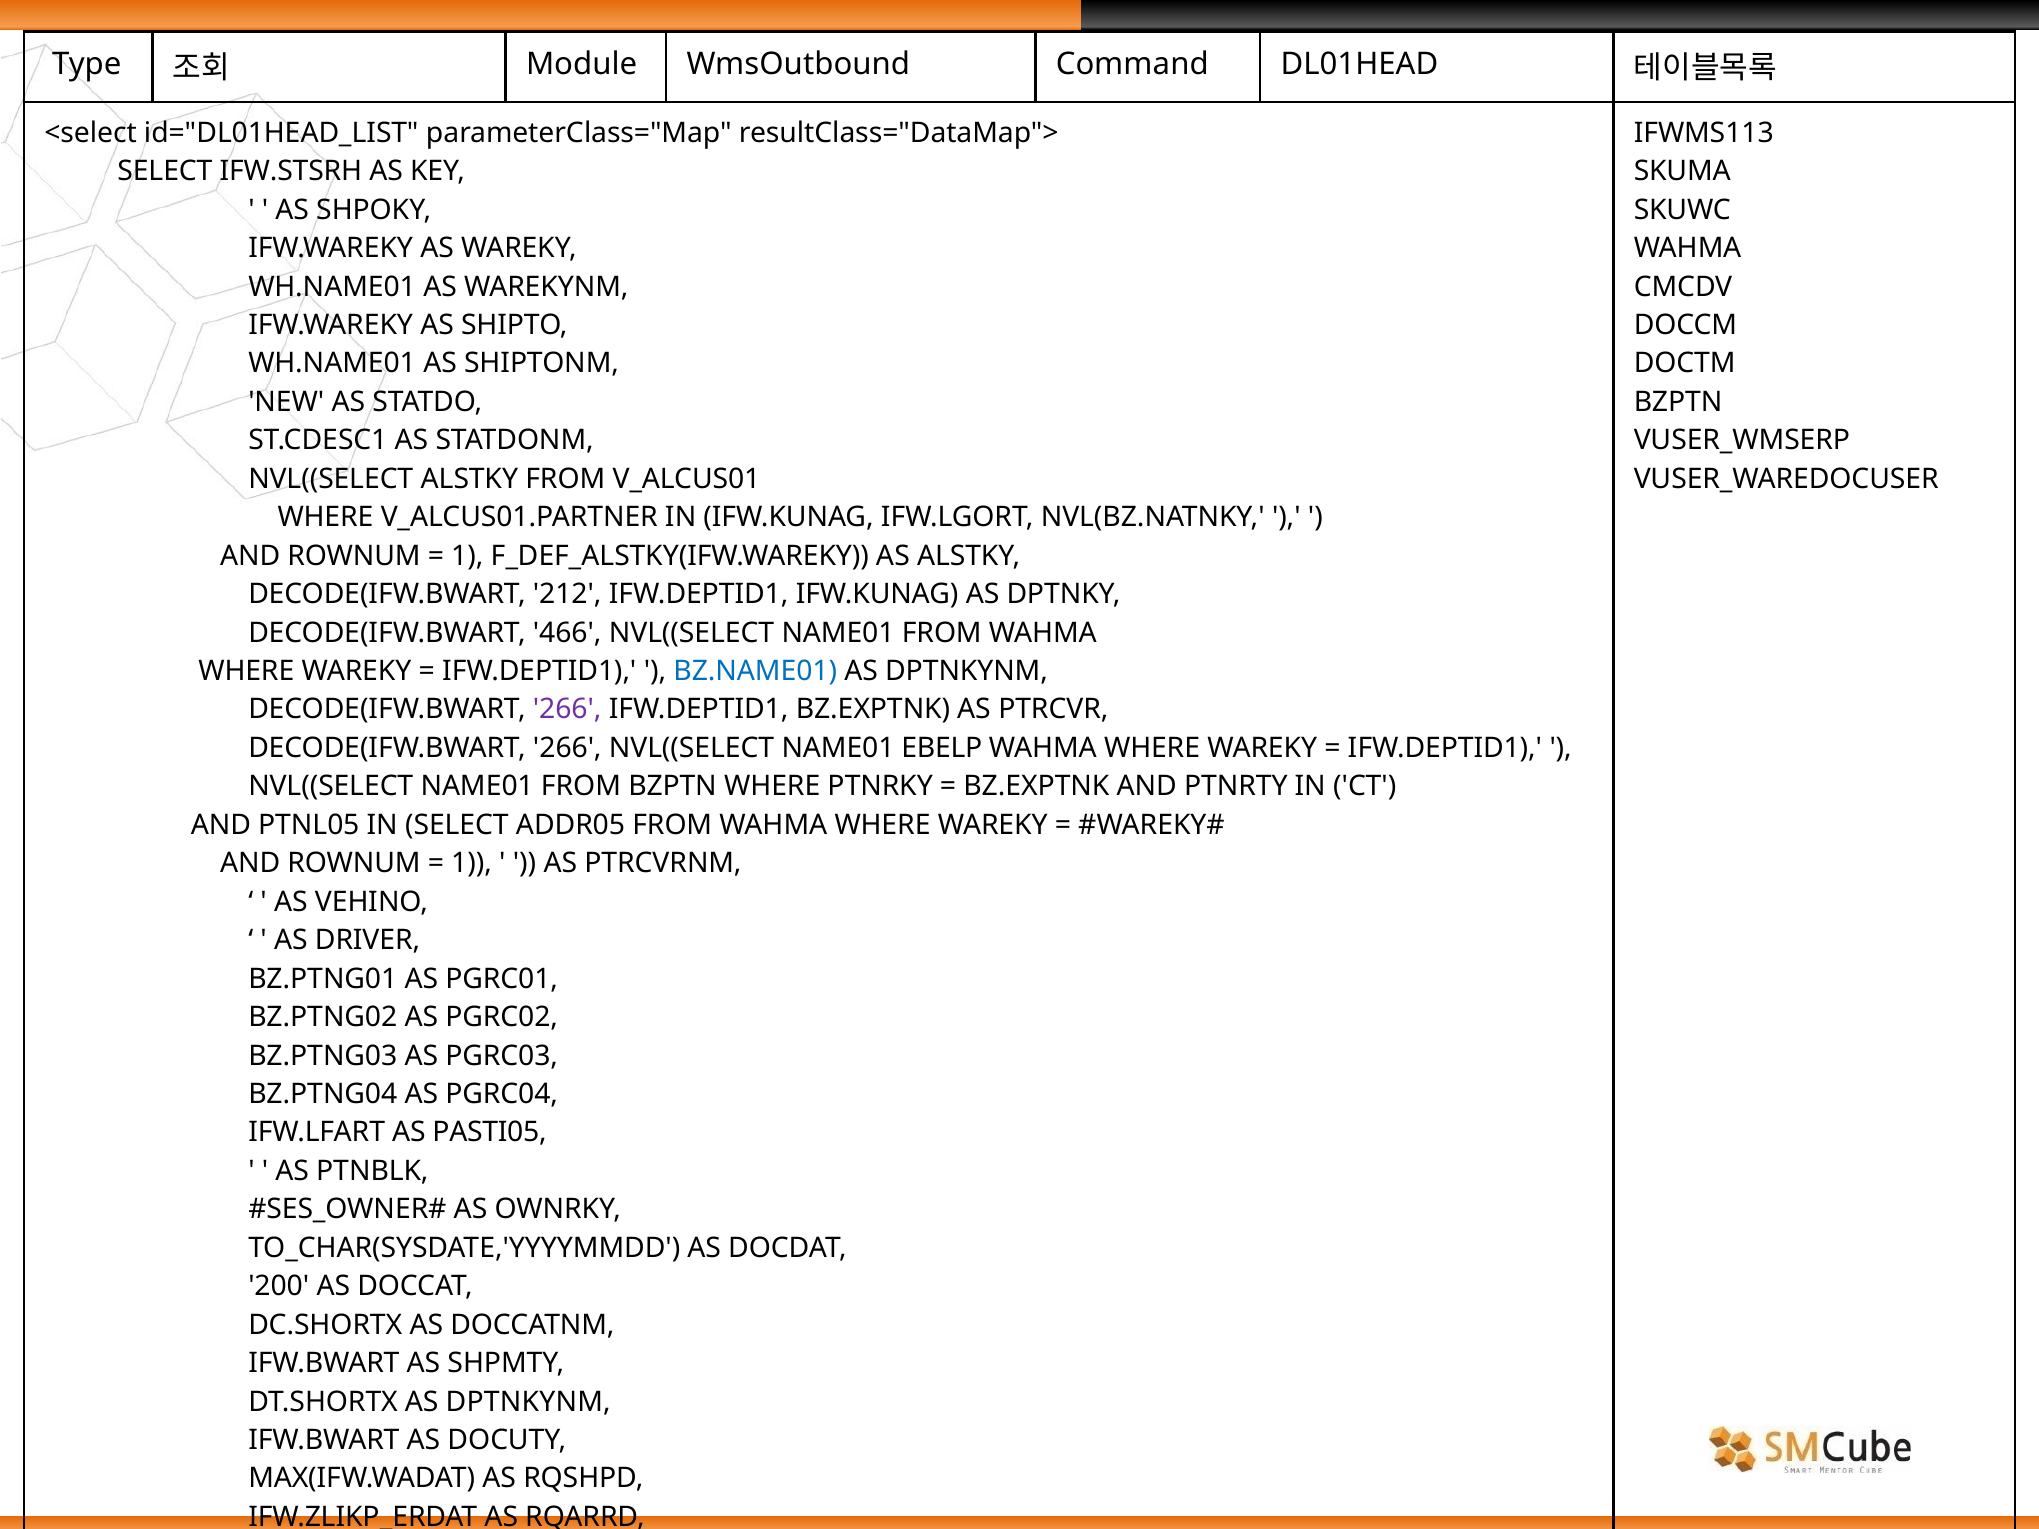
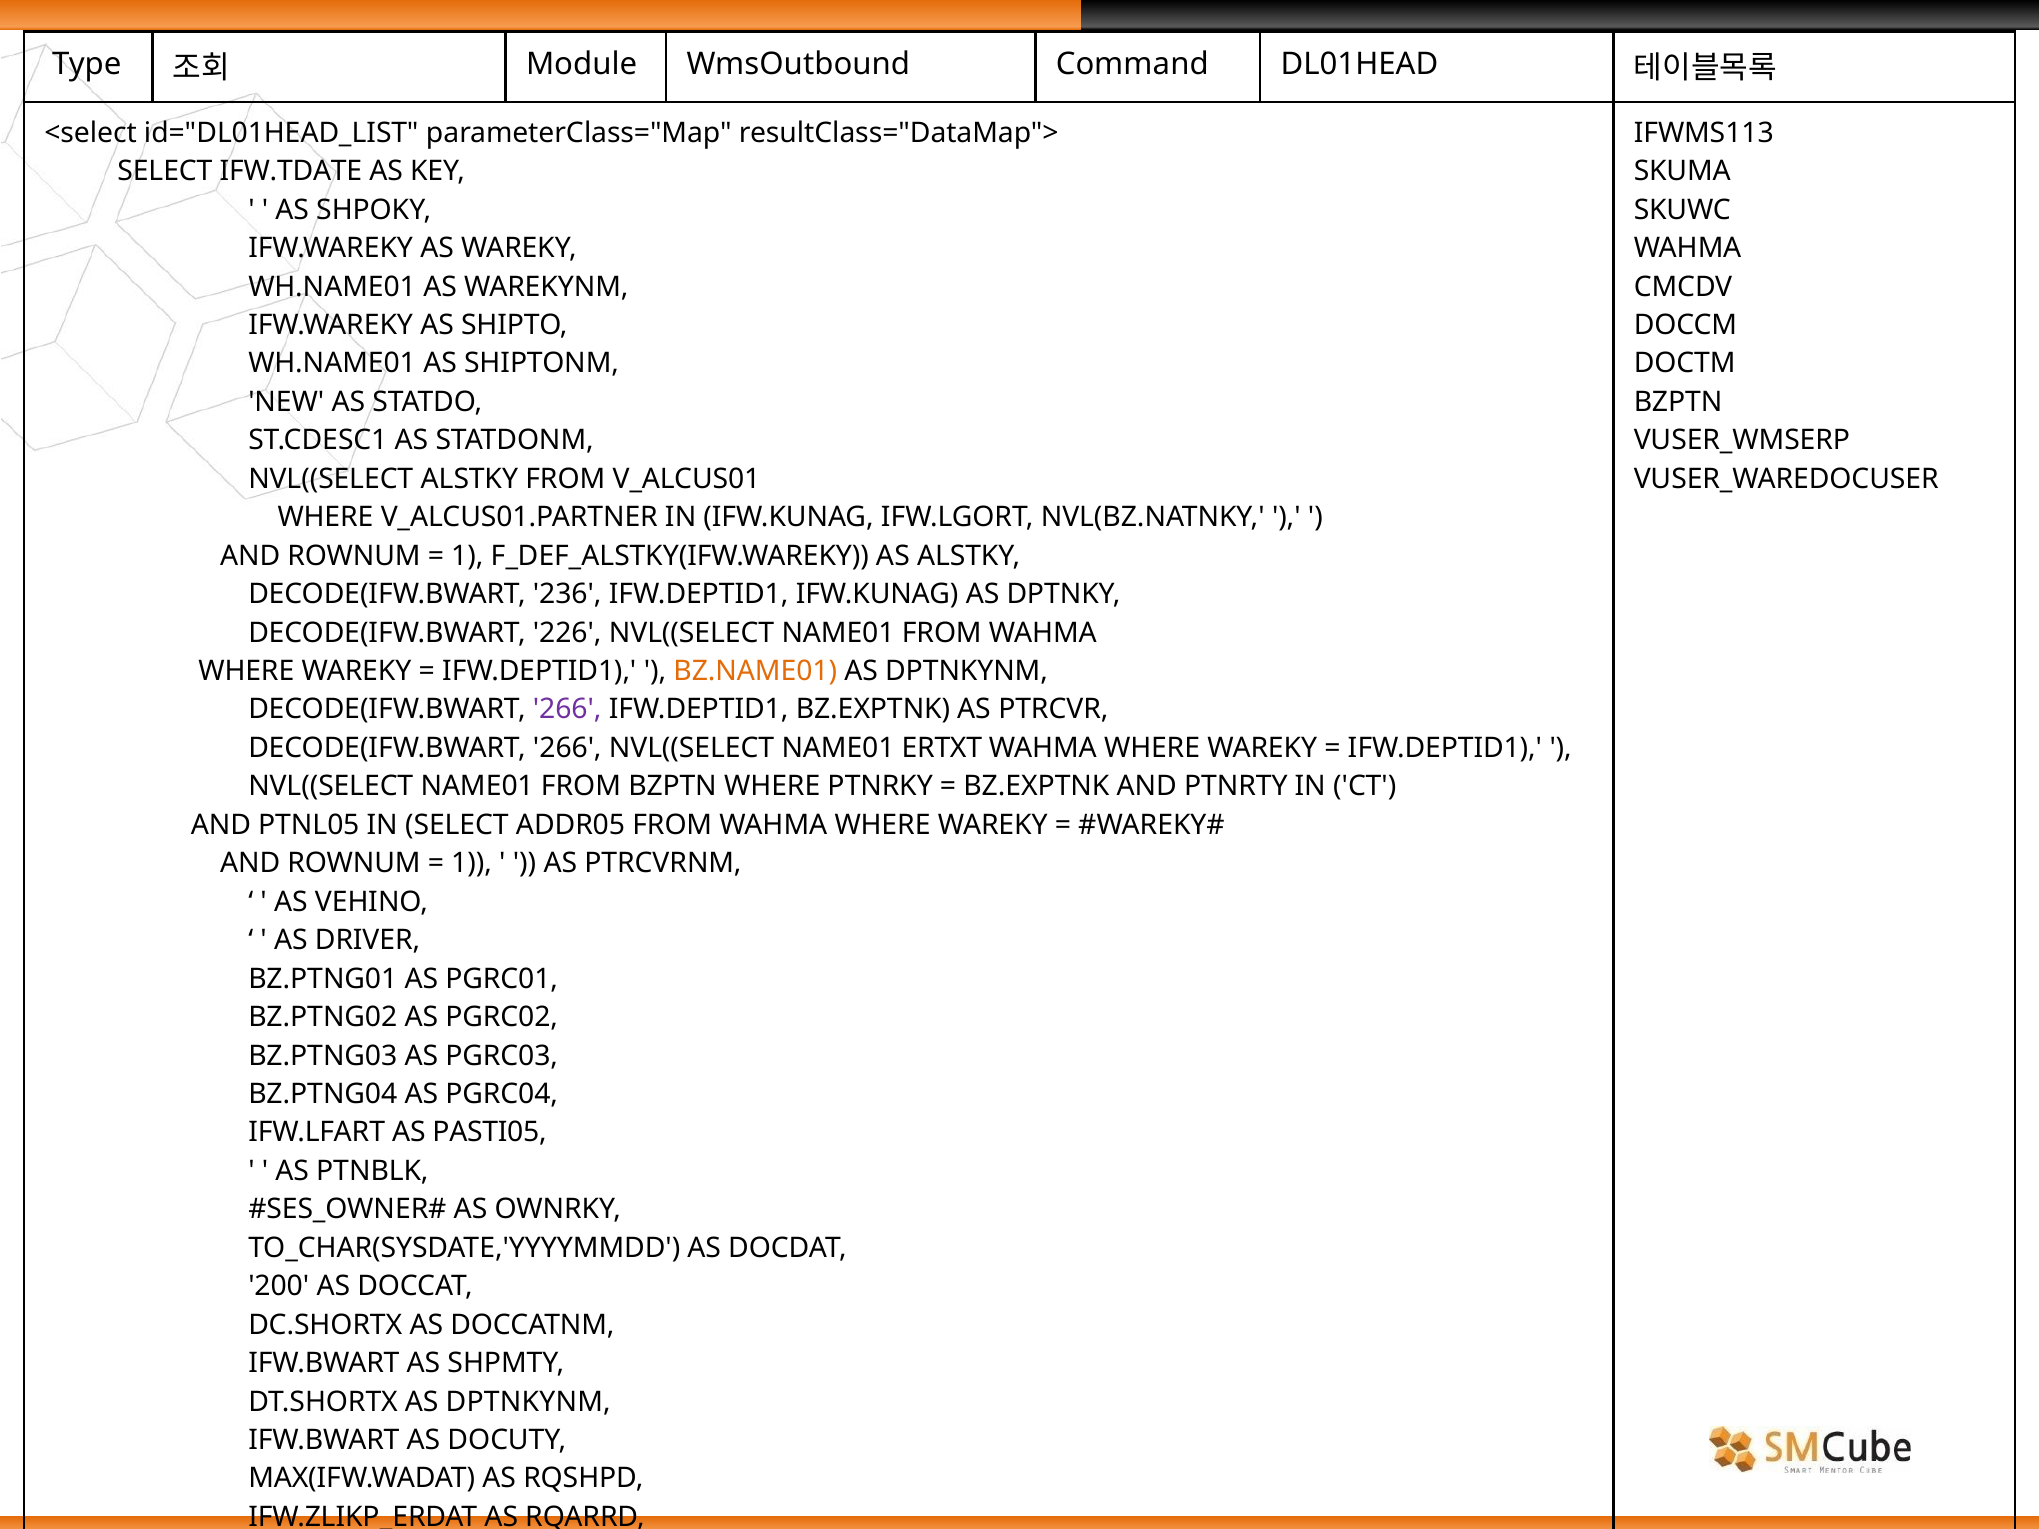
IFW.STSRH: IFW.STSRH -> IFW.TDATE
212: 212 -> 236
466: 466 -> 226
BZ.NAME01 colour: blue -> orange
EBELP: EBELP -> ERTXT
